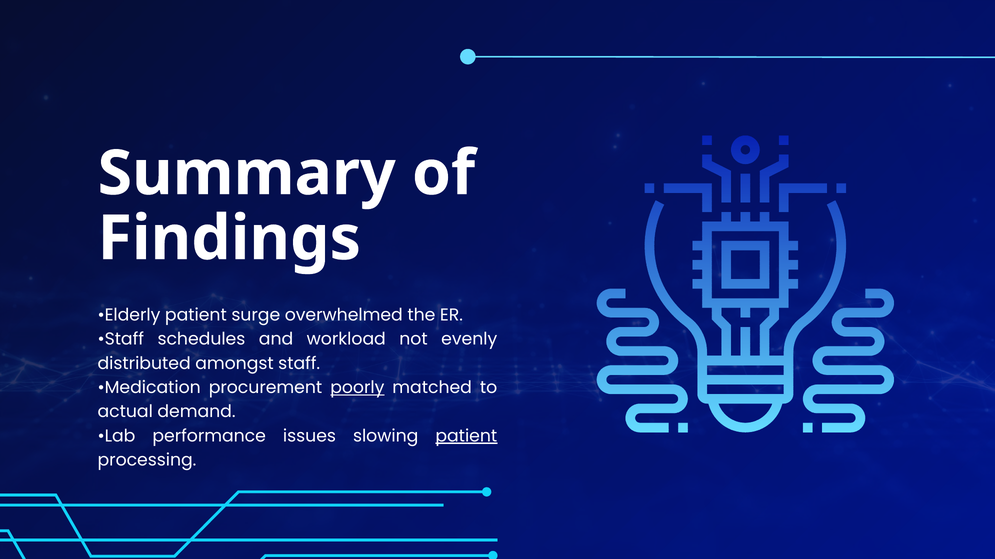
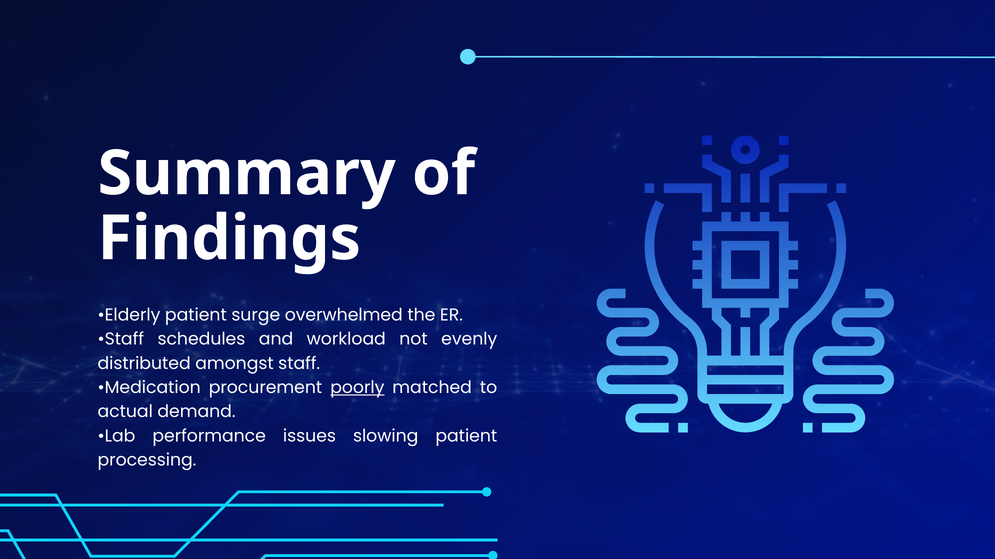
patient at (466, 436) underline: present -> none
